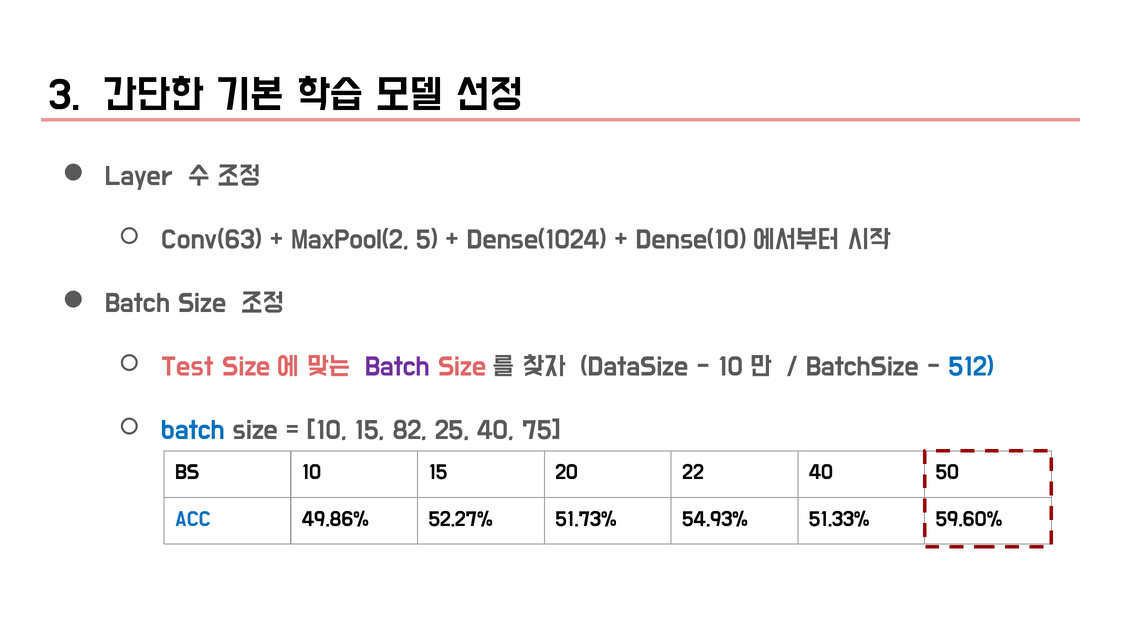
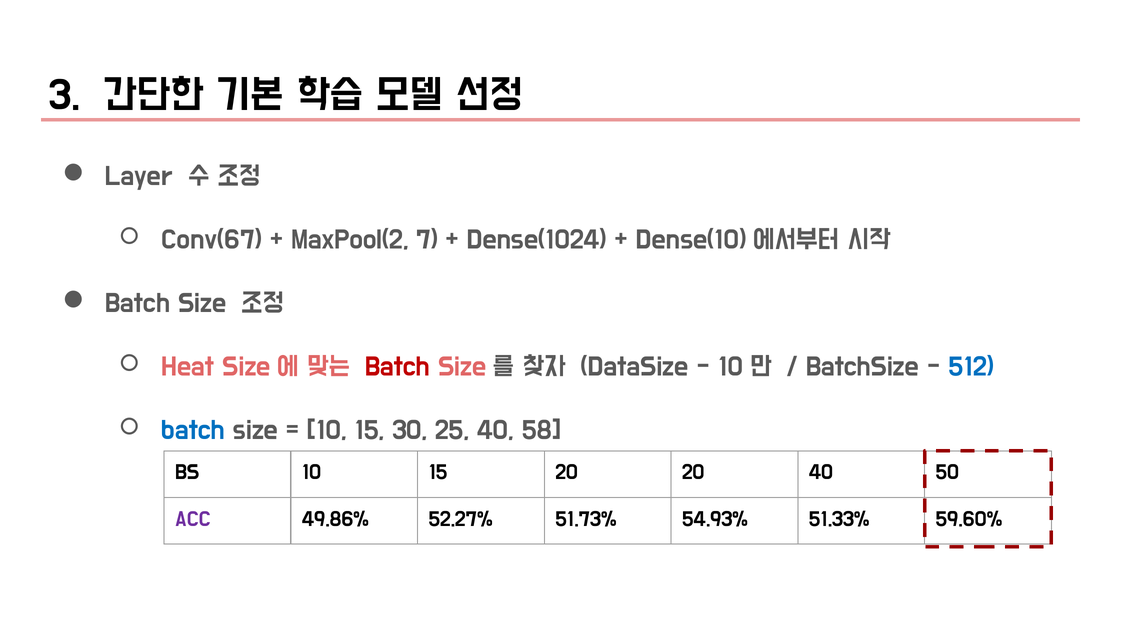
Conv(63: Conv(63 -> Conv(67
5: 5 -> 7
Test: Test -> Heat
Batch at (398, 367) colour: purple -> red
82: 82 -> 30
75: 75 -> 58
20 22: 22 -> 20
ACC colour: blue -> purple
